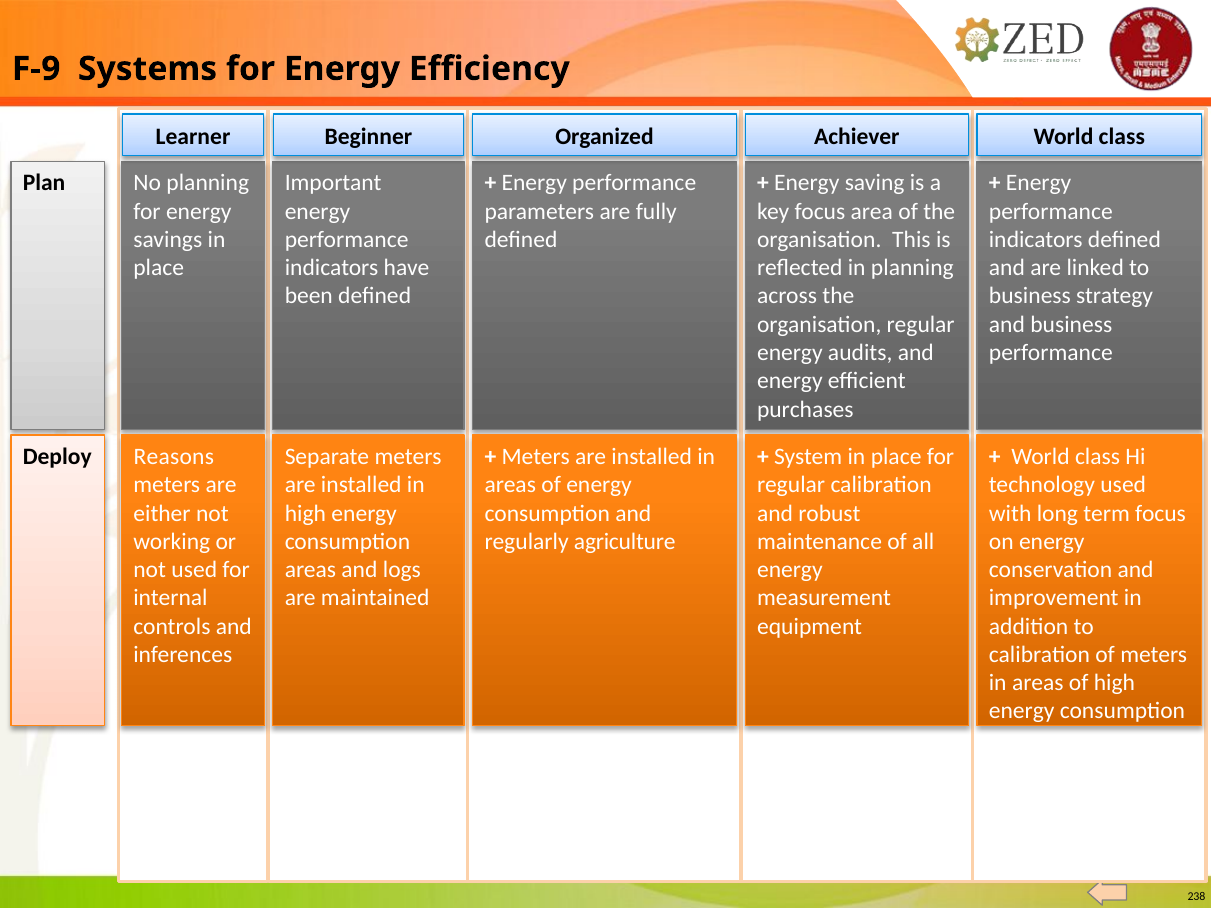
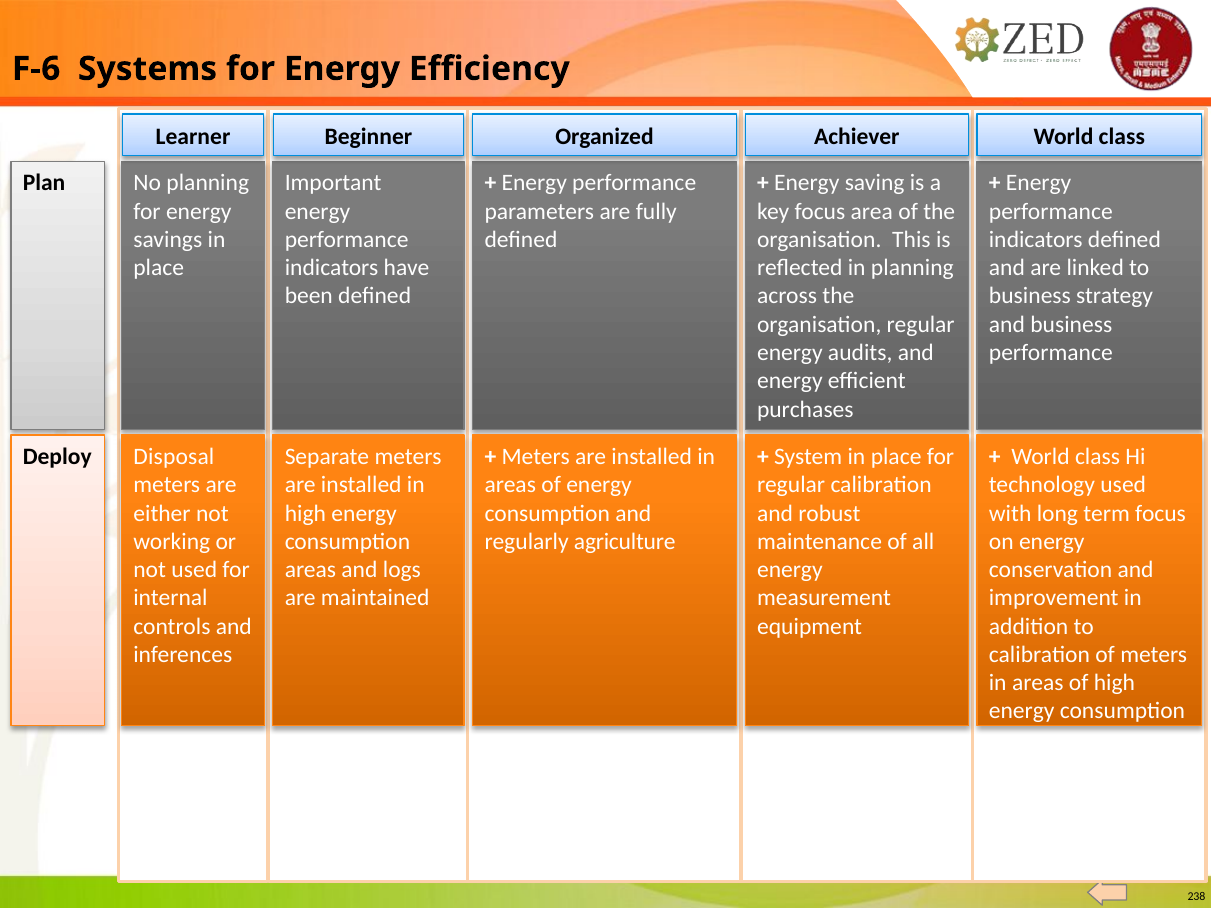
F-9: F-9 -> F-6
Reasons: Reasons -> Disposal
